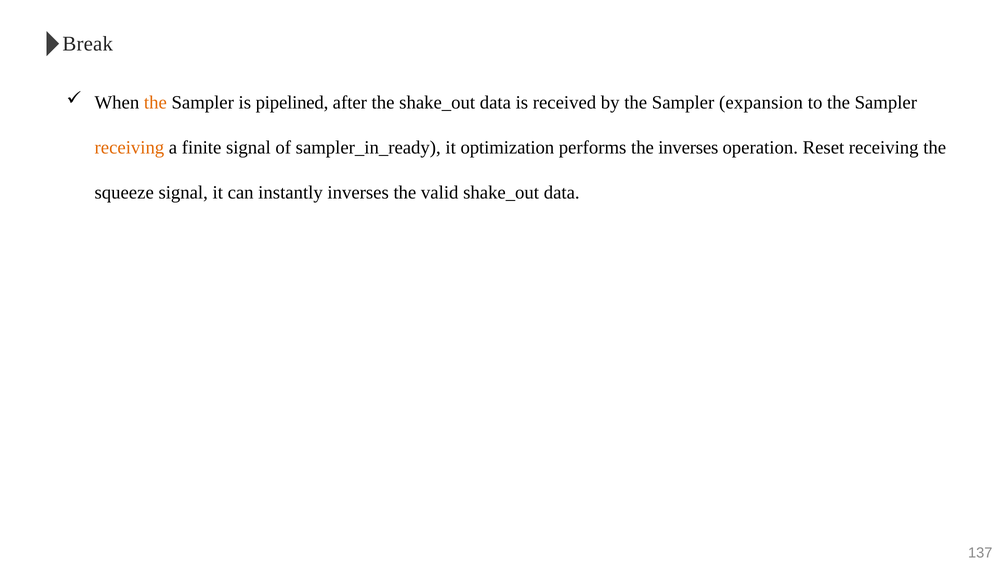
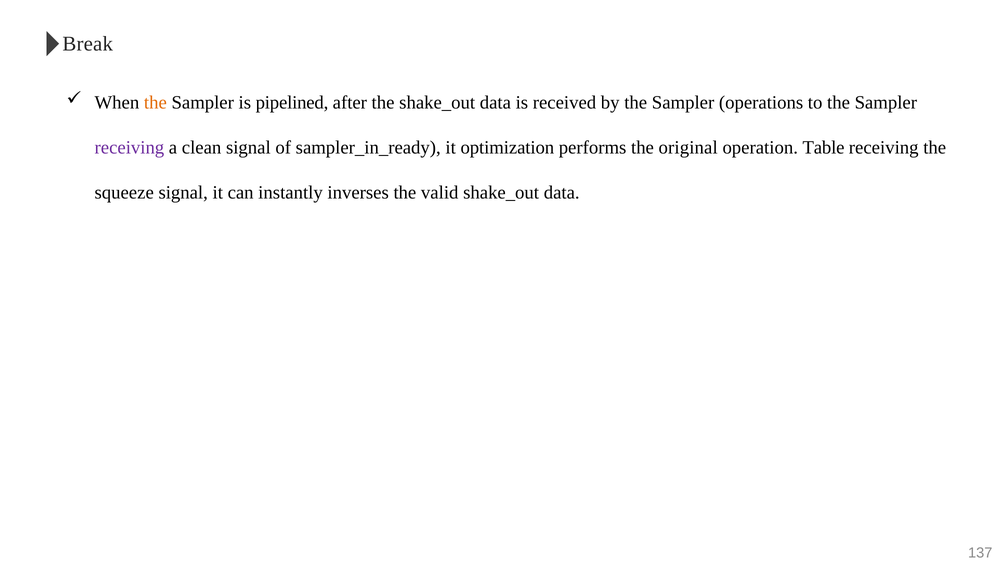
expansion: expansion -> operations
receiving at (129, 148) colour: orange -> purple
finite: finite -> clean
the inverses: inverses -> original
Reset: Reset -> Table
